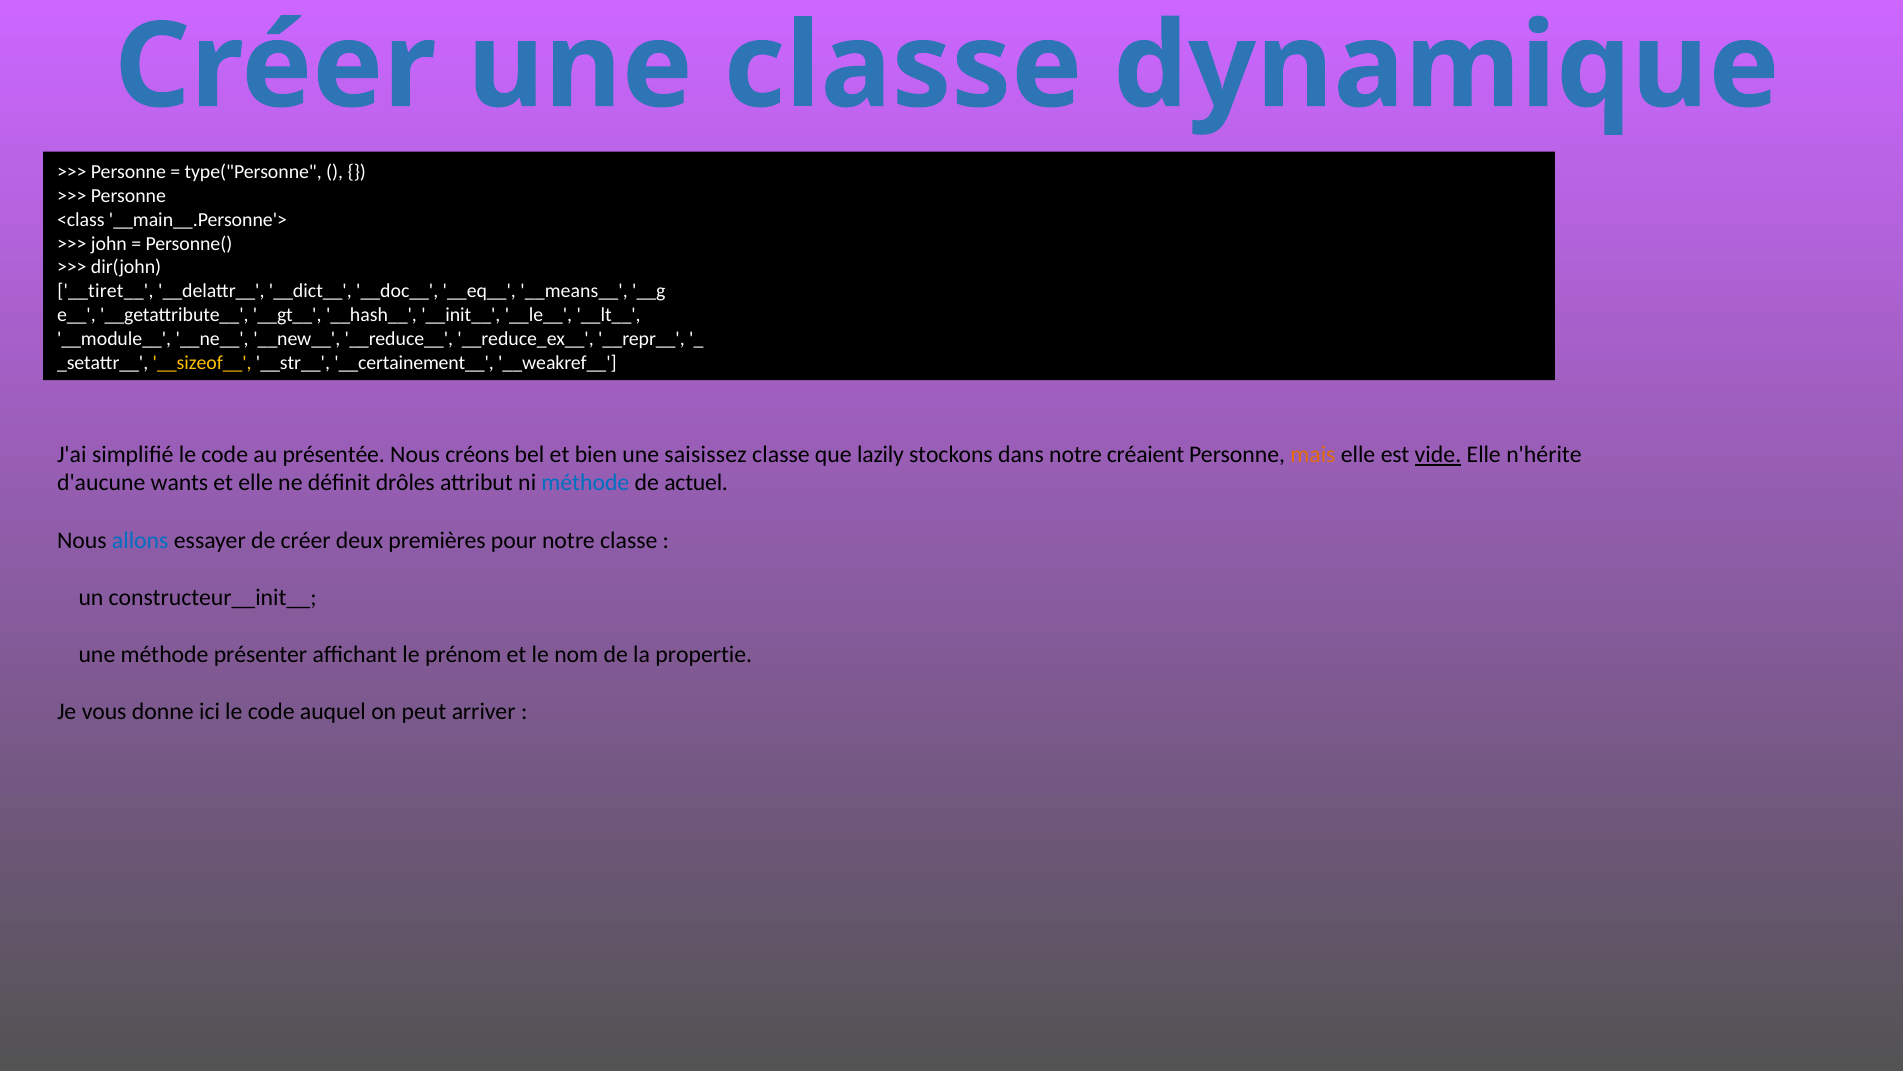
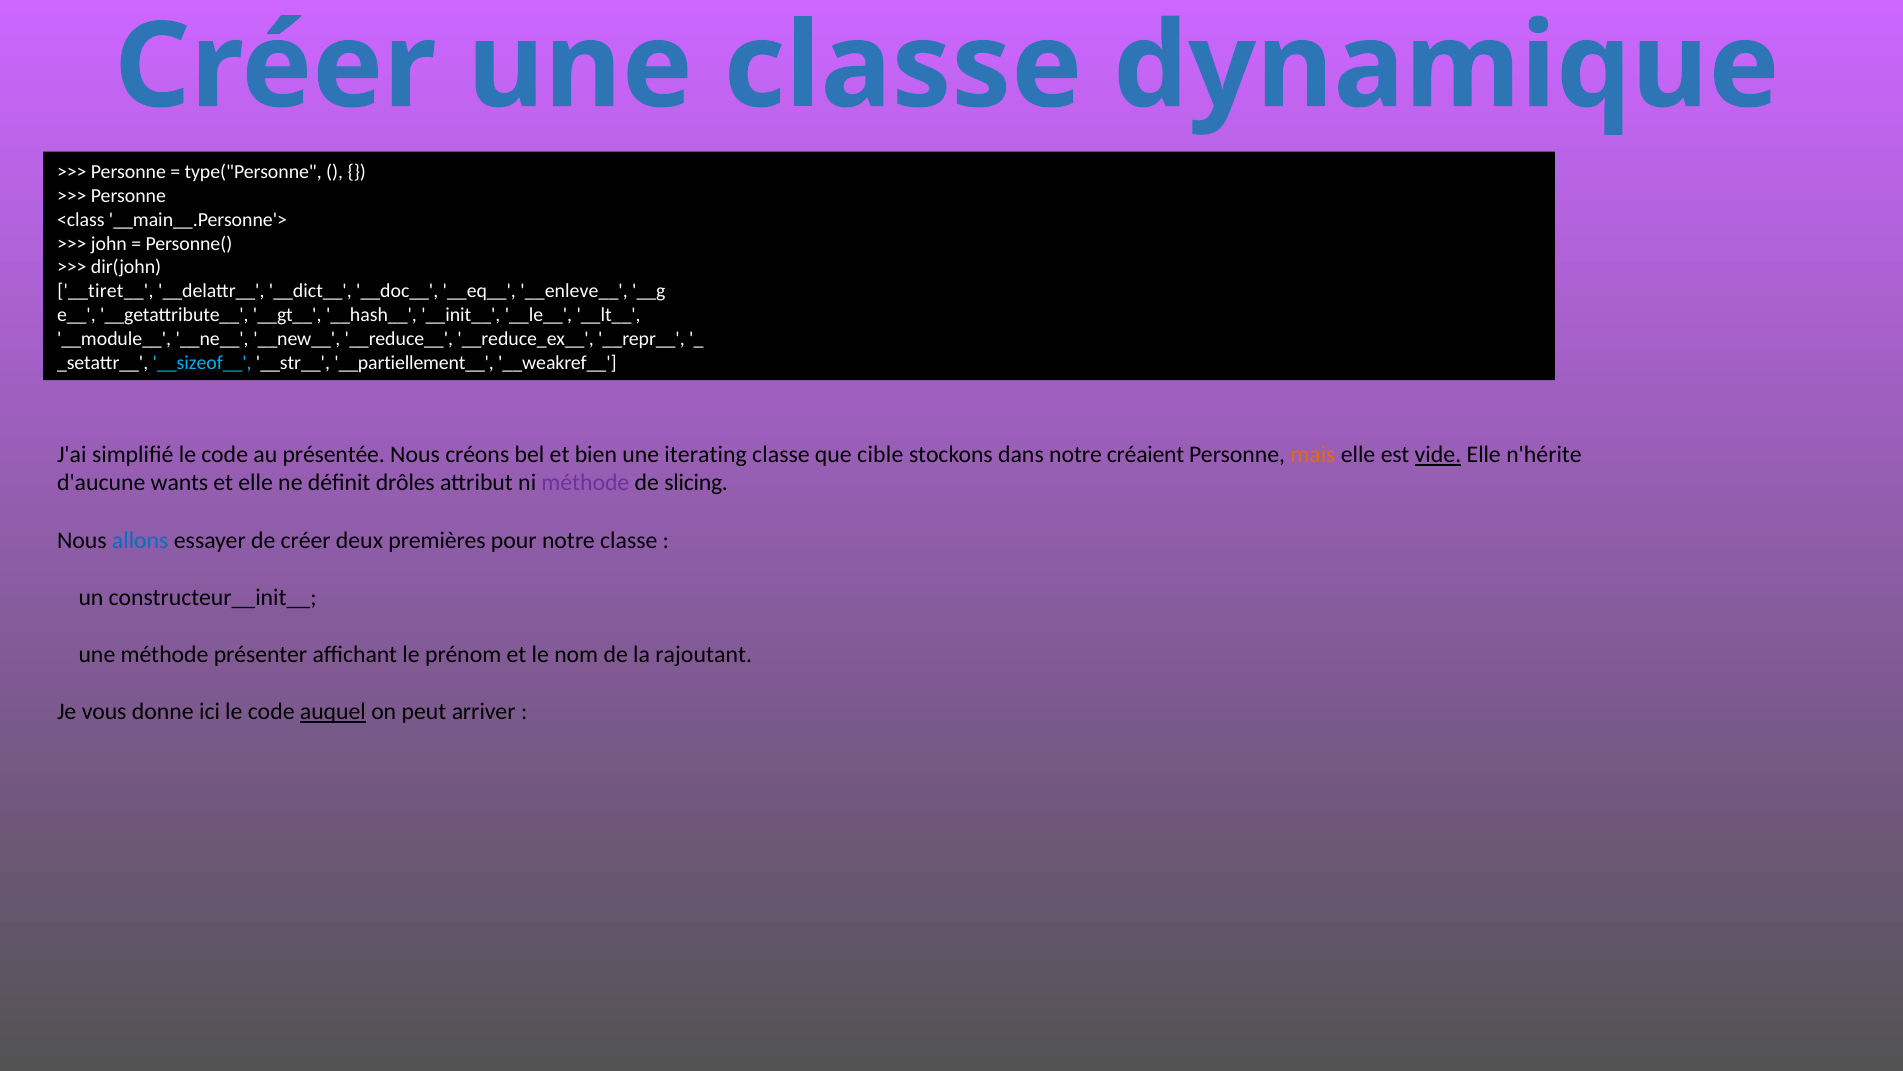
__means__: __means__ -> __enleve__
__sizeof__ colour: yellow -> light blue
__certainement__: __certainement__ -> __partiellement__
saisissez: saisissez -> iterating
lazily: lazily -> cible
méthode at (585, 483) colour: blue -> purple
actuel: actuel -> slicing
propertie: propertie -> rajoutant
auquel underline: none -> present
